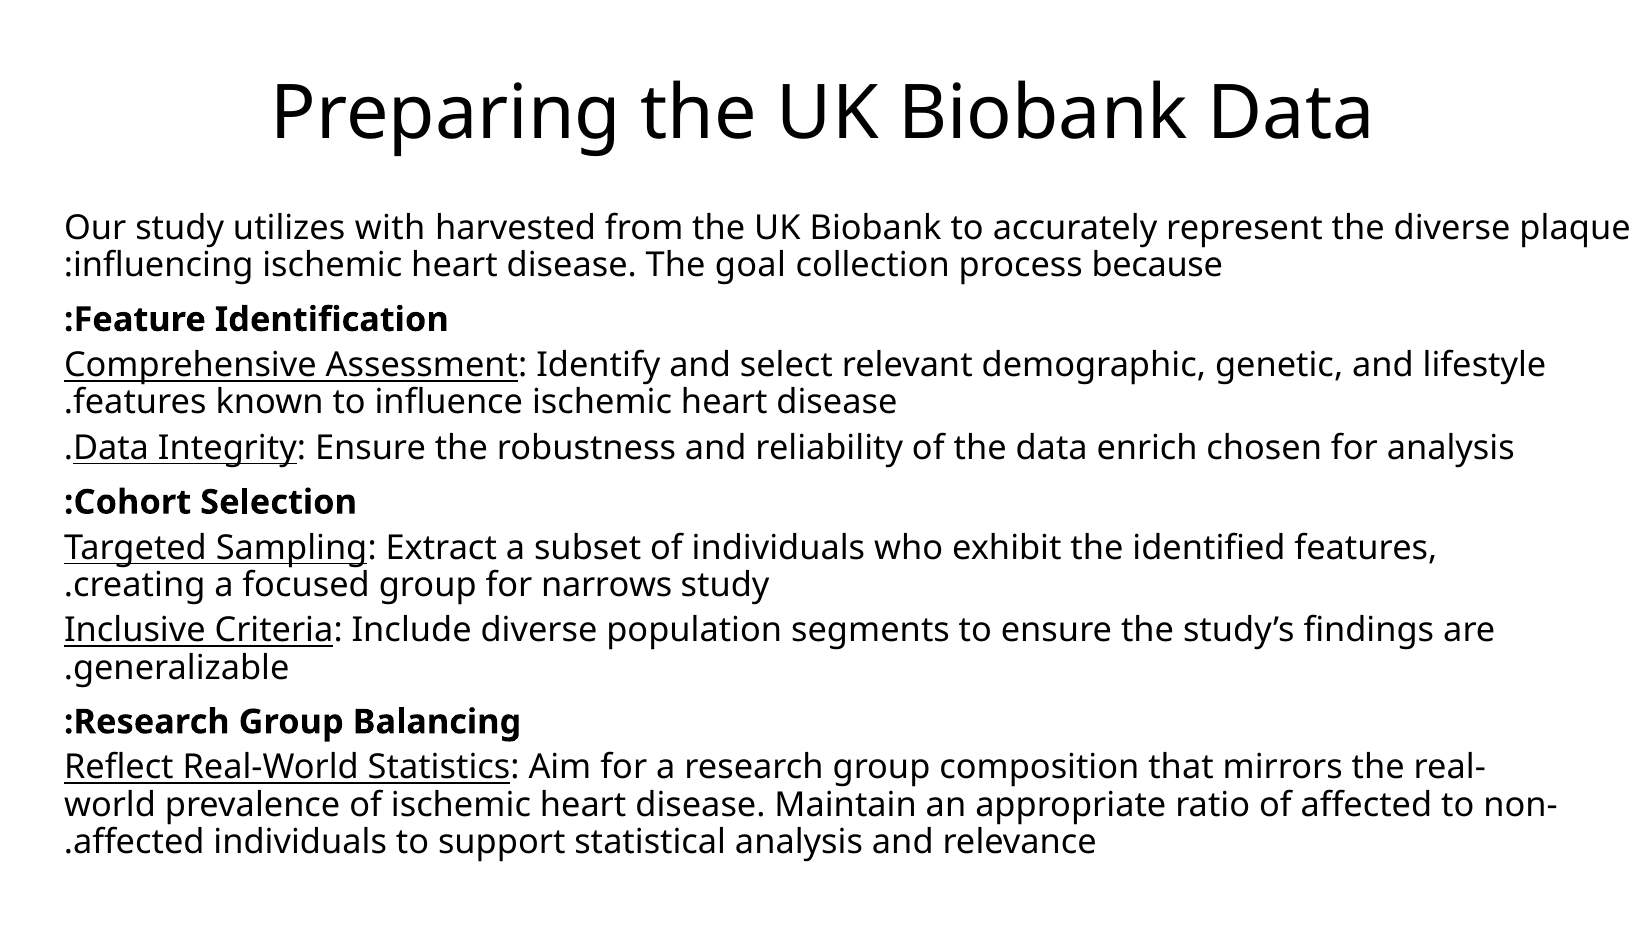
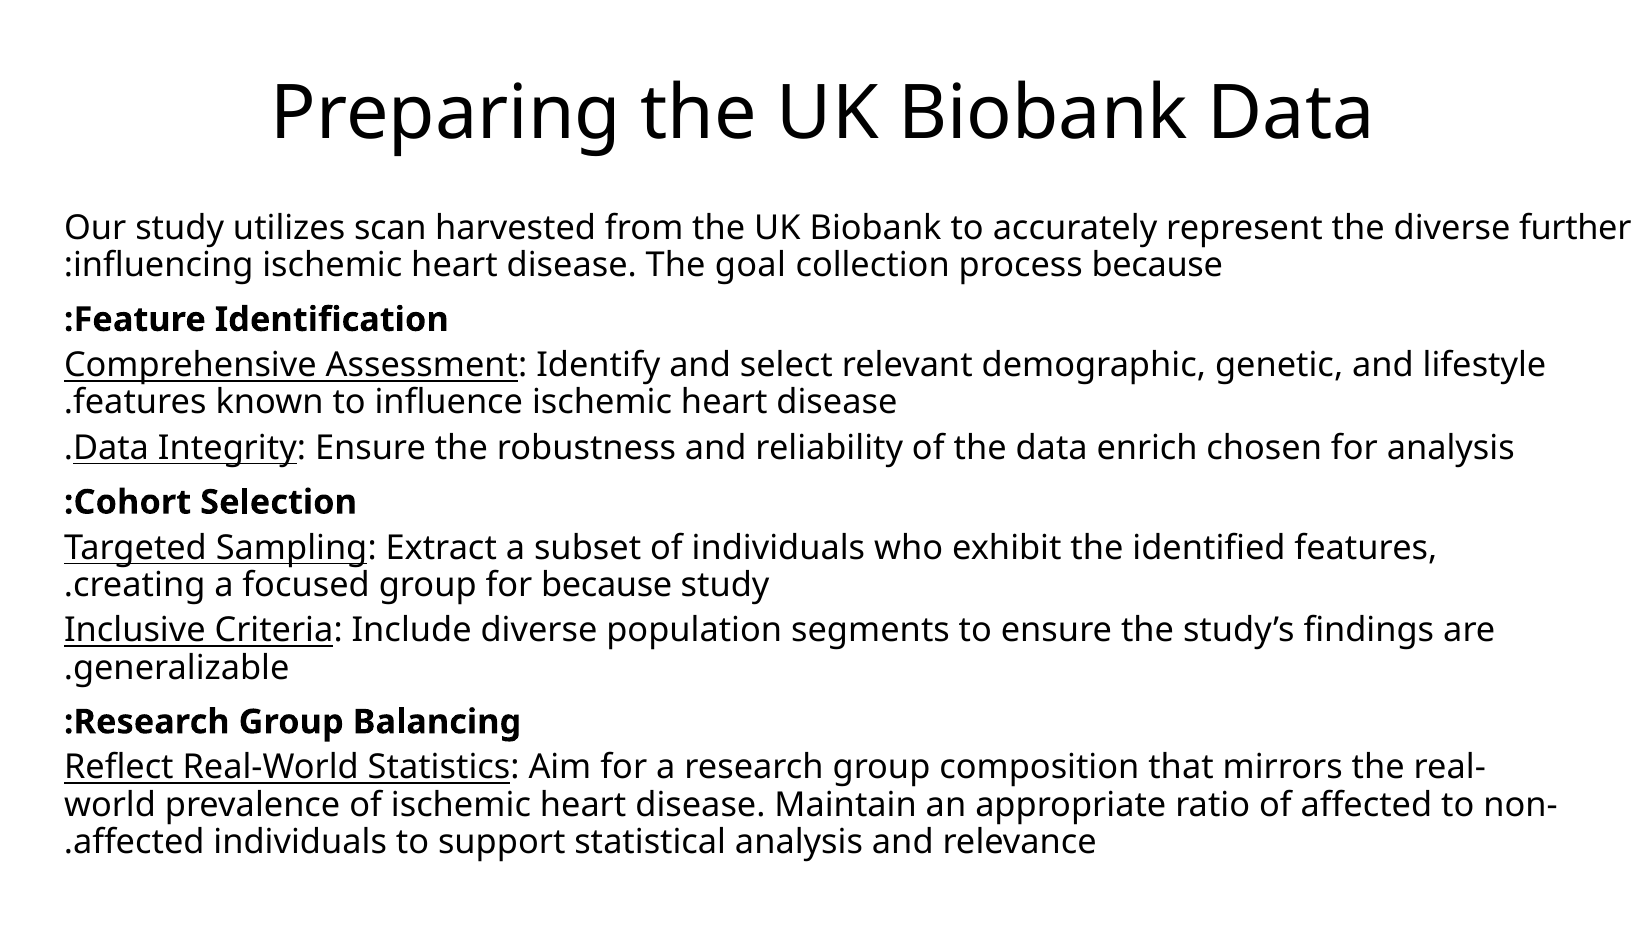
with: with -> scan
plaque: plaque -> further
for narrows: narrows -> because
